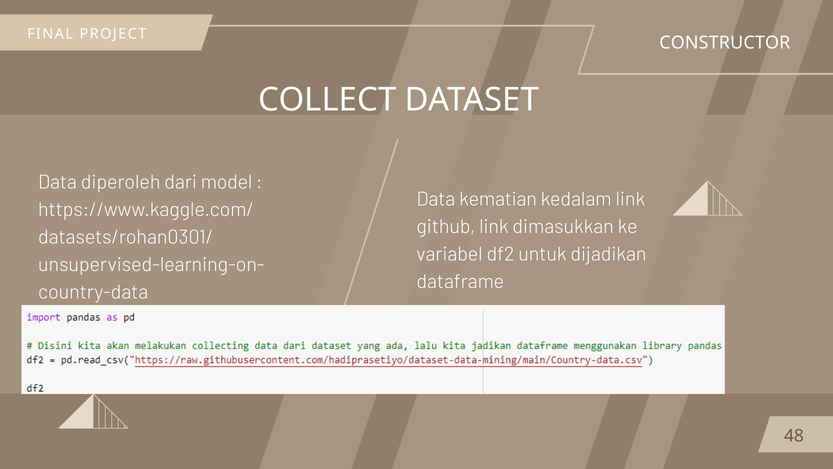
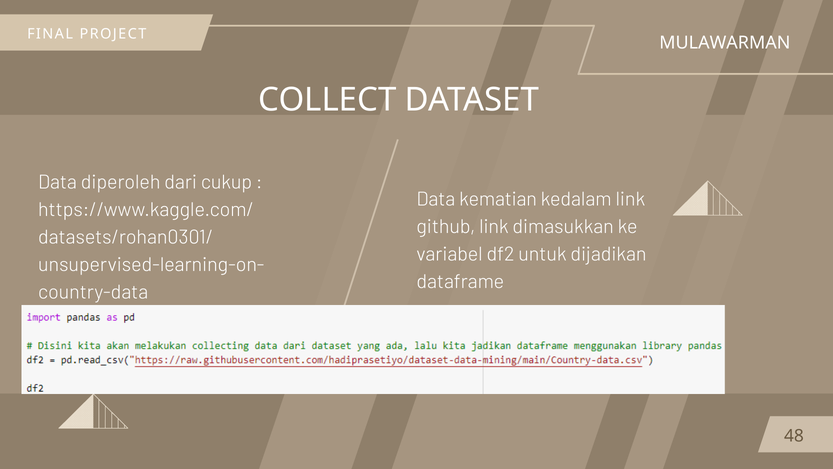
CONSTRUCTOR: CONSTRUCTOR -> MULAWARMAN
model: model -> cukup
